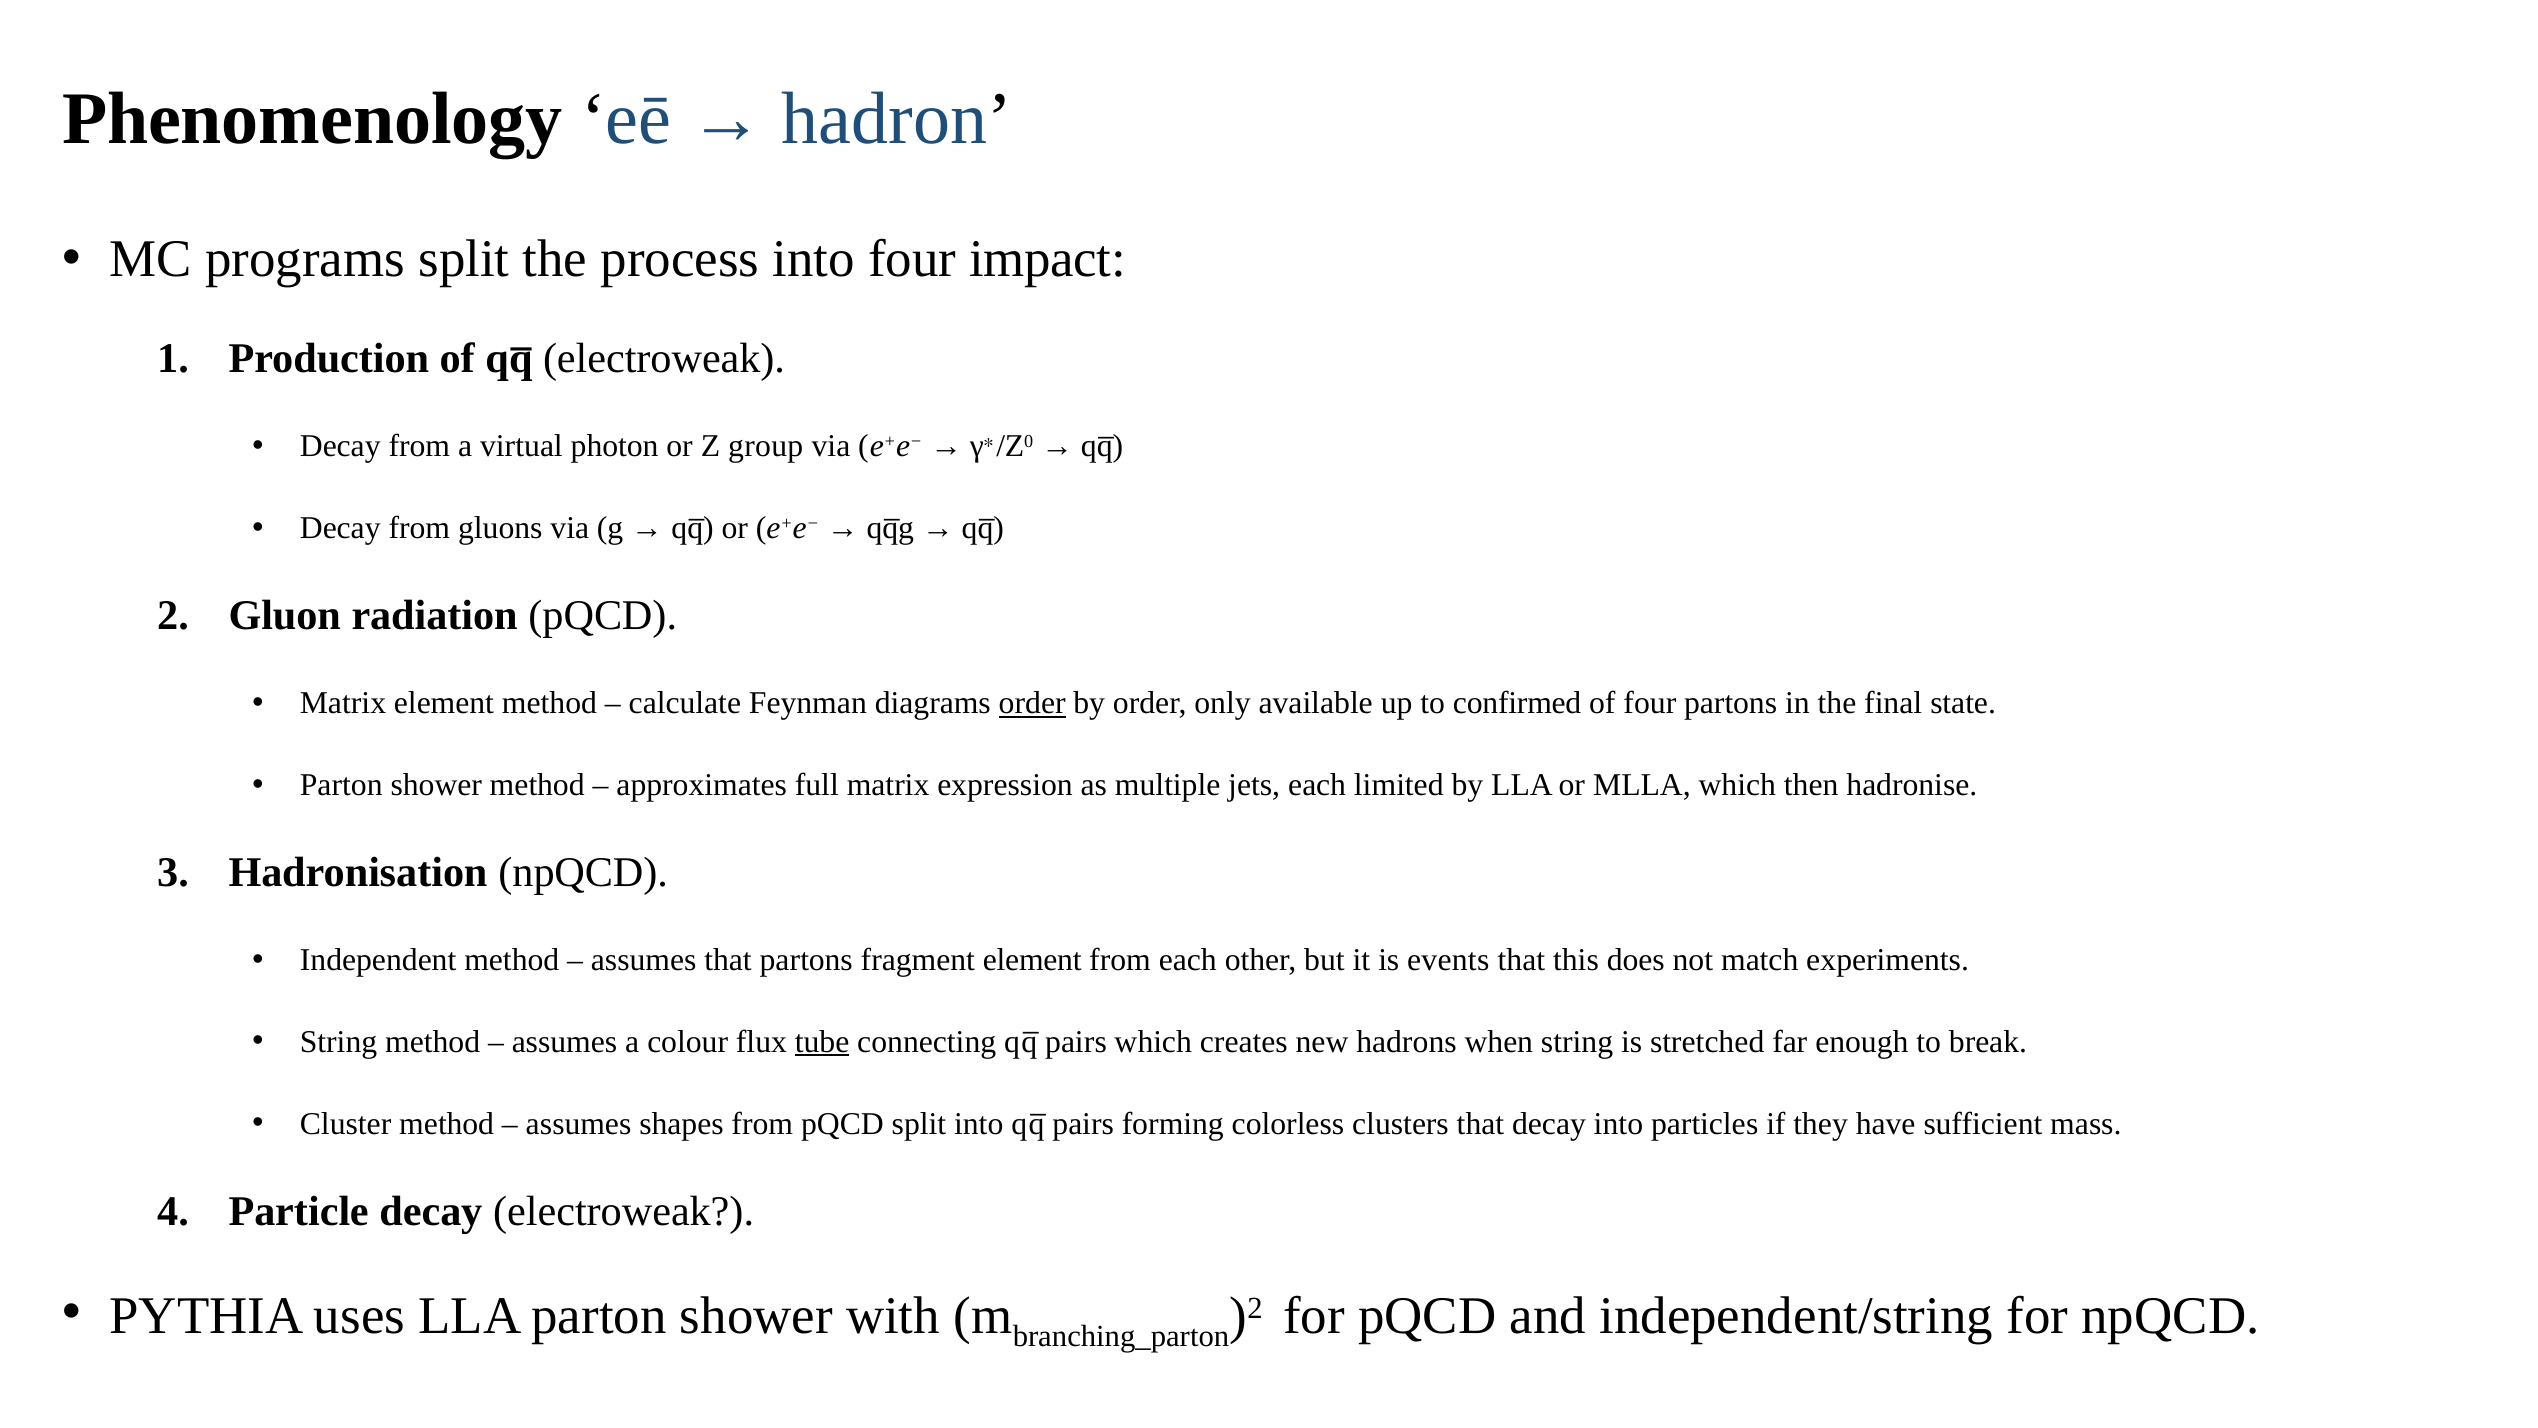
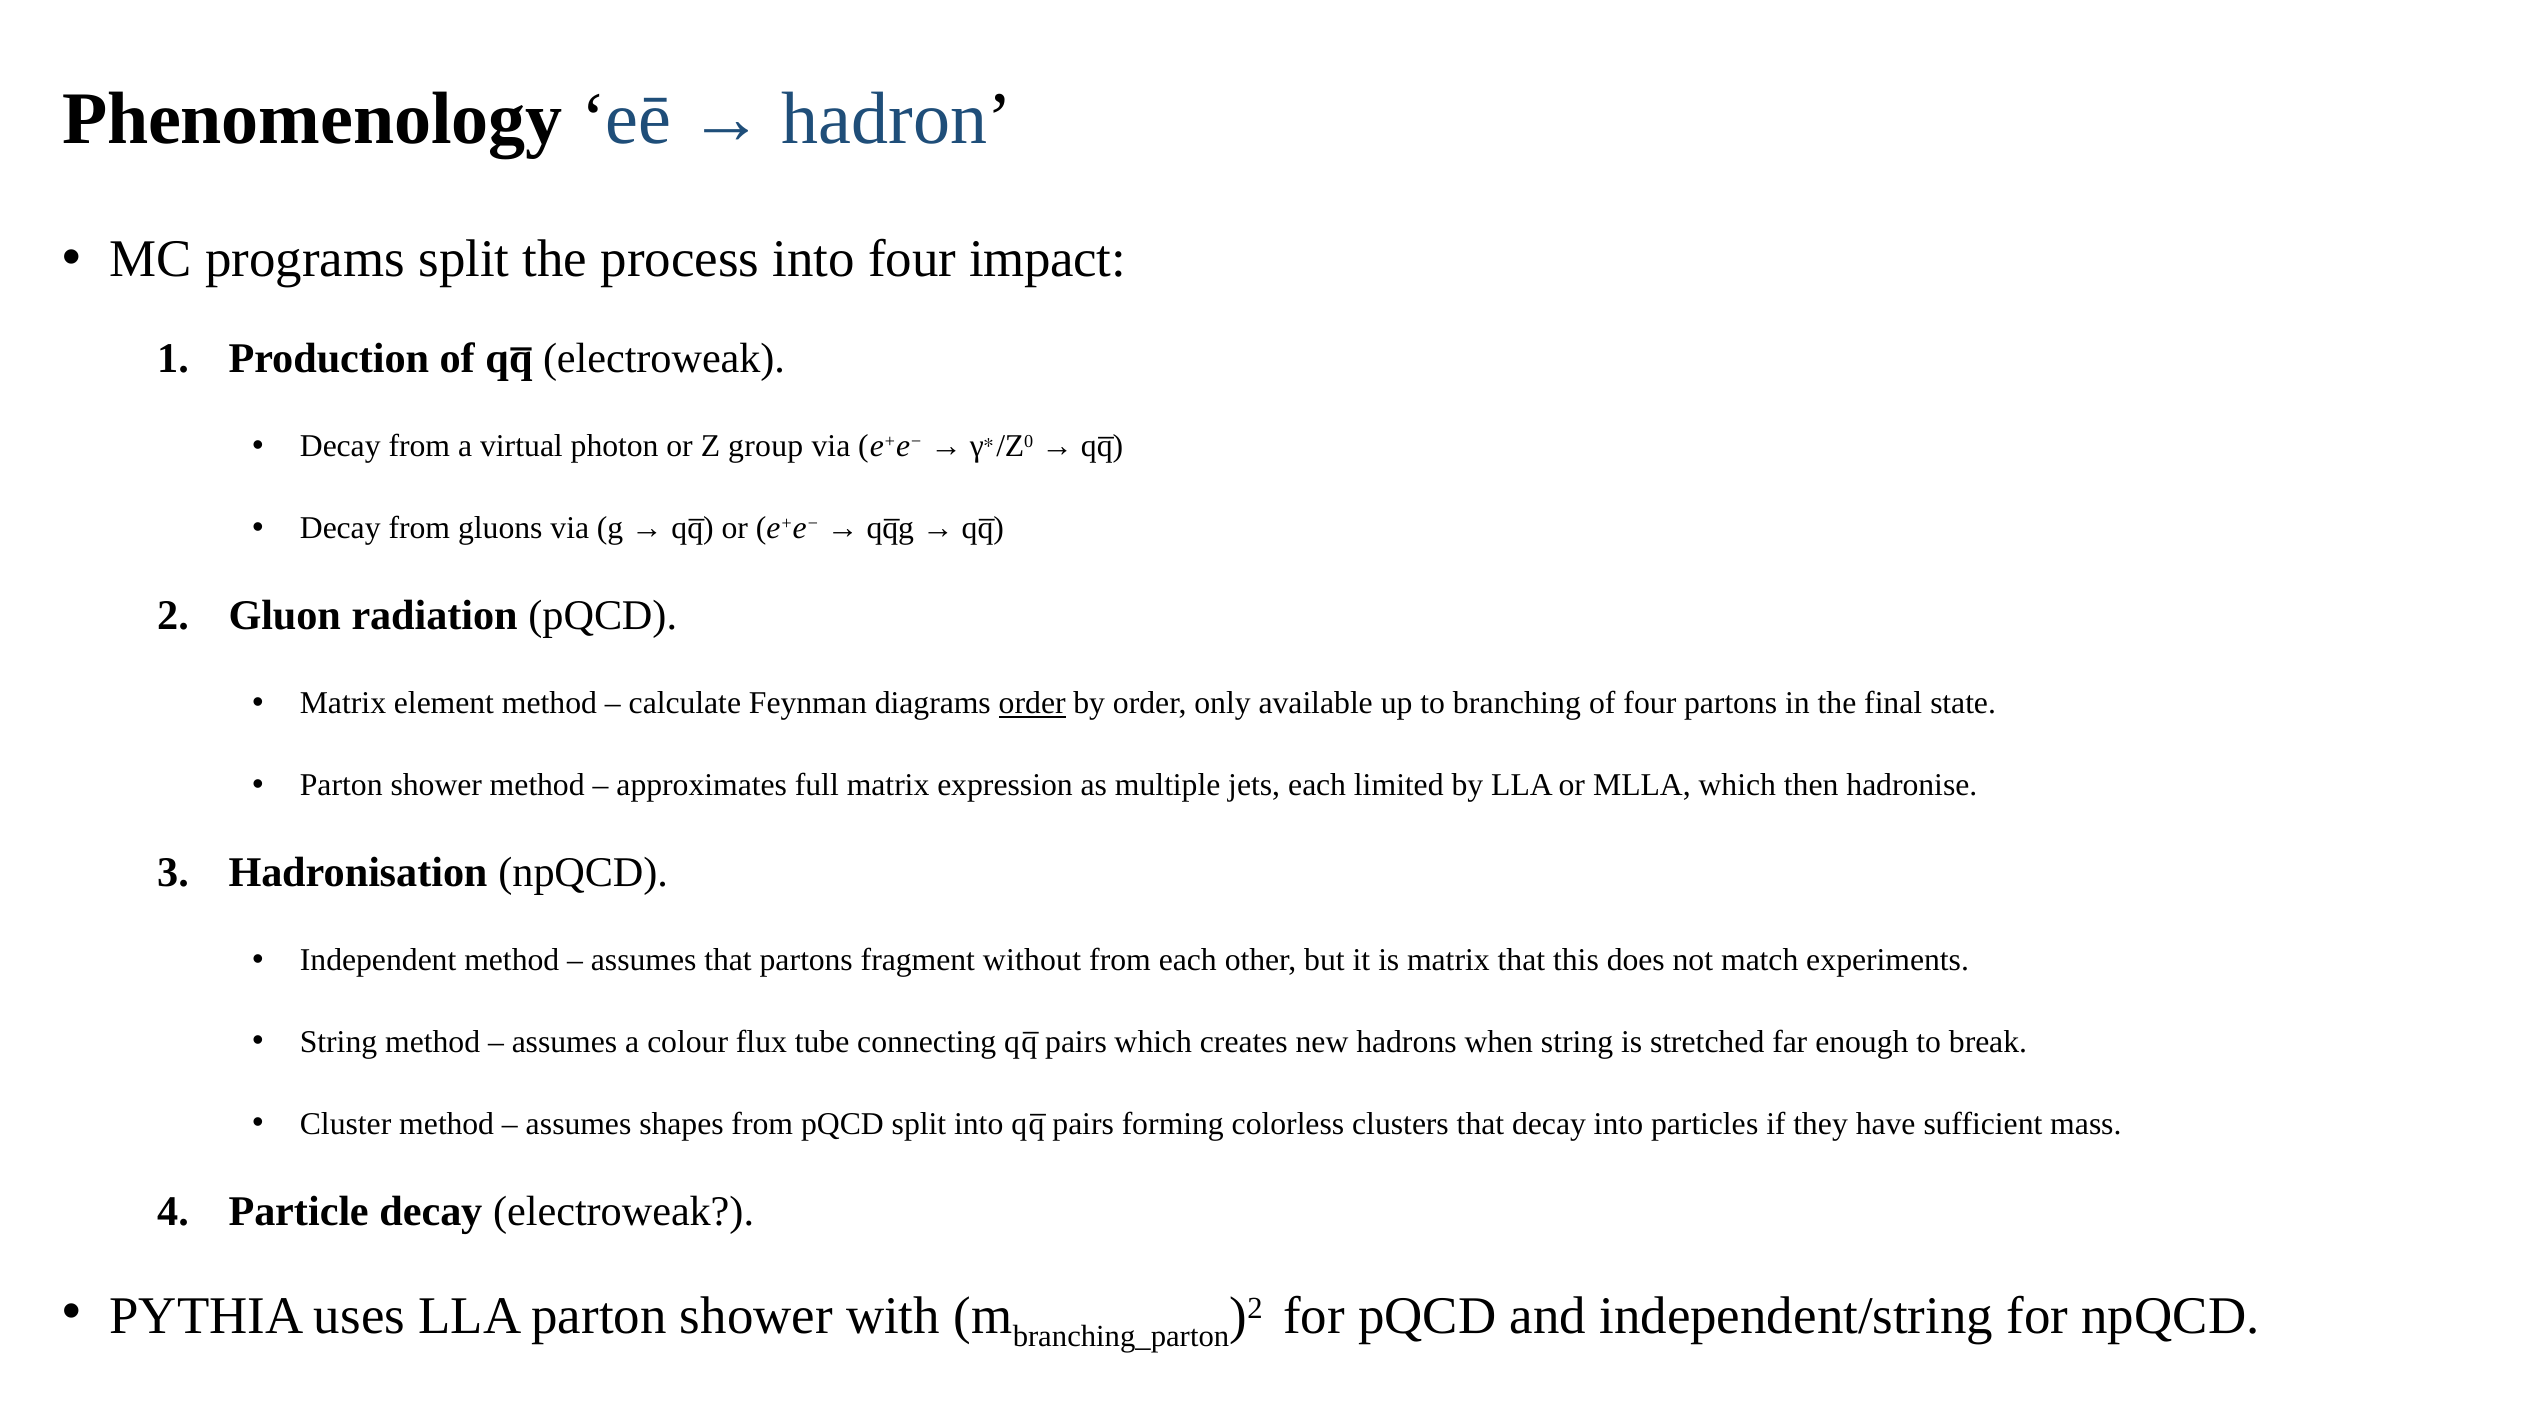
confirmed: confirmed -> branching
fragment element: element -> without
is events: events -> matrix
tube underline: present -> none
